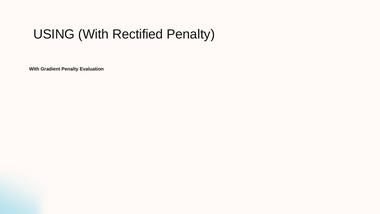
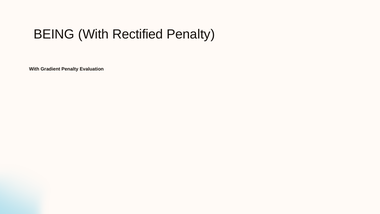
USING: USING -> BEING
